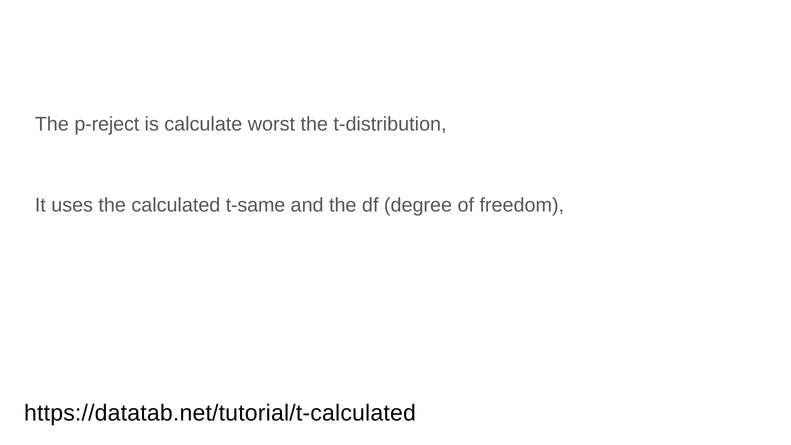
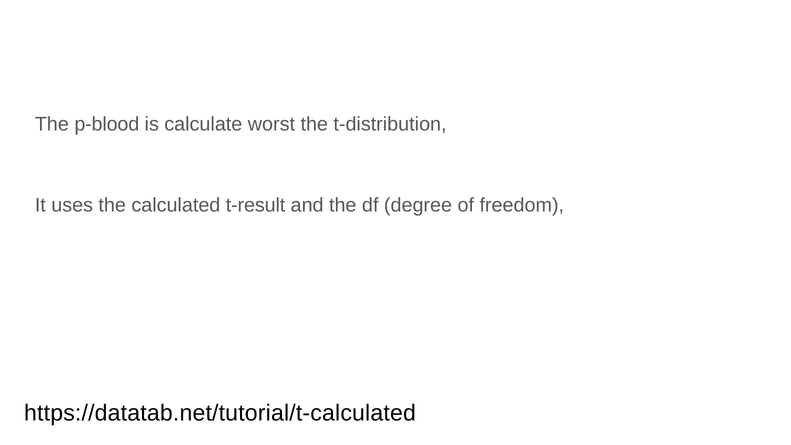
p-reject: p-reject -> p-blood
t-same: t-same -> t-result
